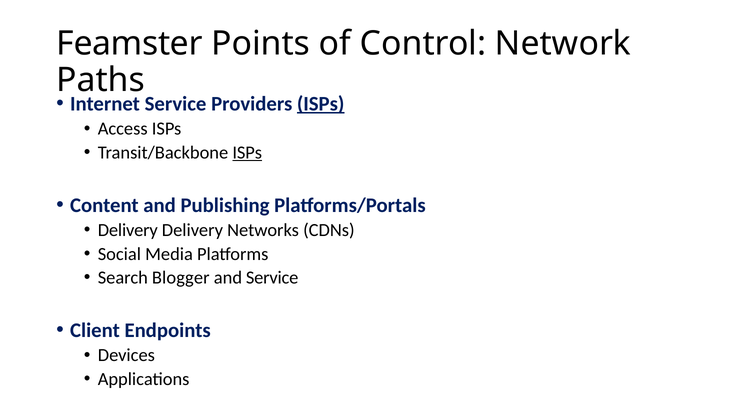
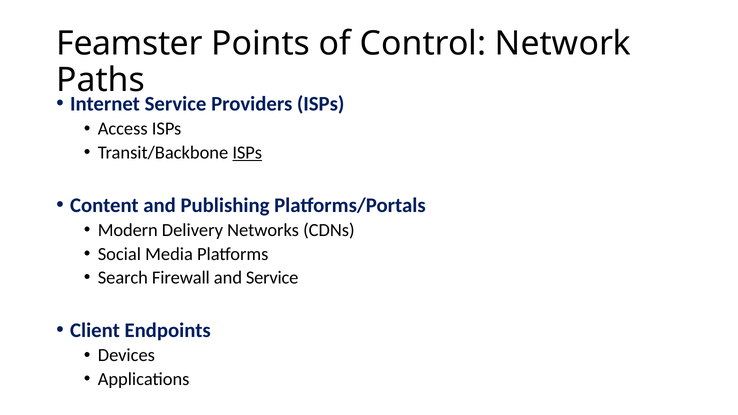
ISPs at (321, 104) underline: present -> none
Delivery at (128, 230): Delivery -> Modern
Blogger: Blogger -> Firewall
